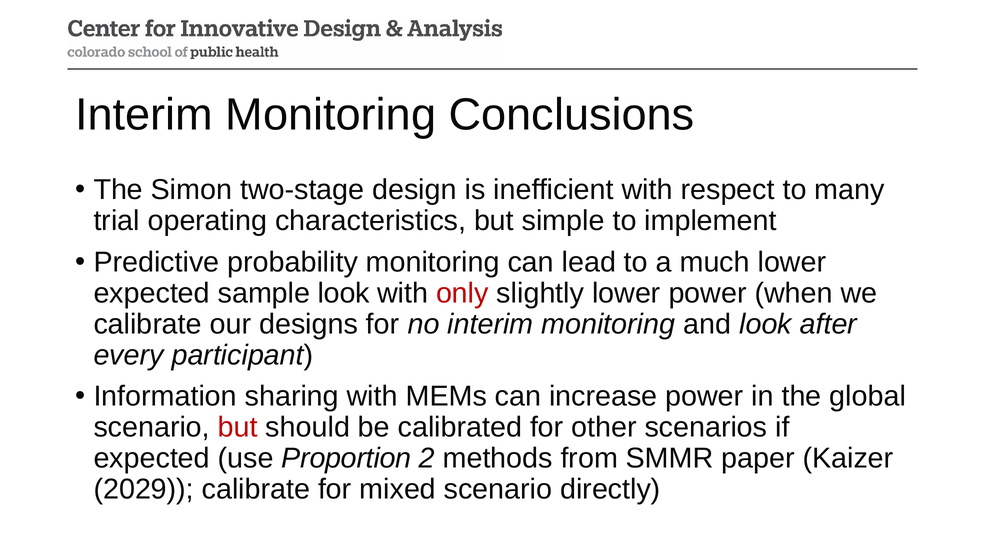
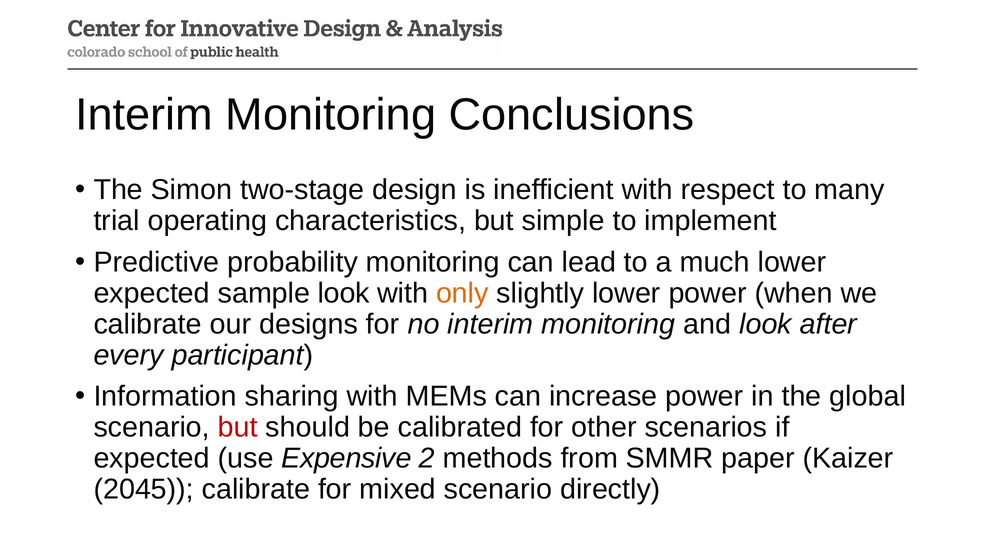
only colour: red -> orange
Proportion: Proportion -> Expensive
2029: 2029 -> 2045
